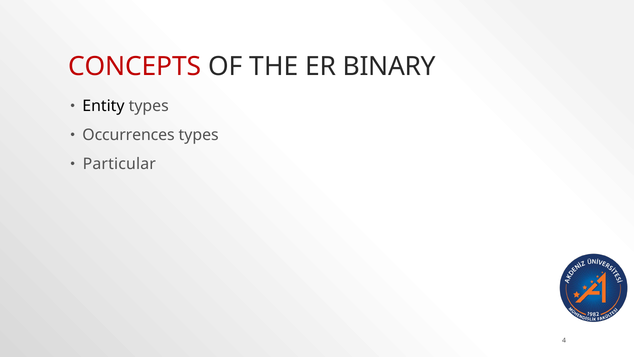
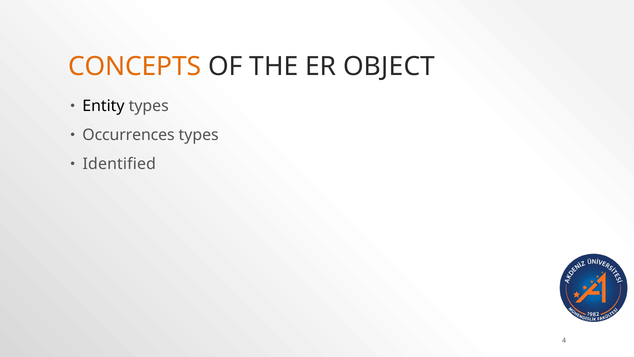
CONCEPTS colour: red -> orange
BINARY: BINARY -> OBJECT
Particular: Particular -> Identified
